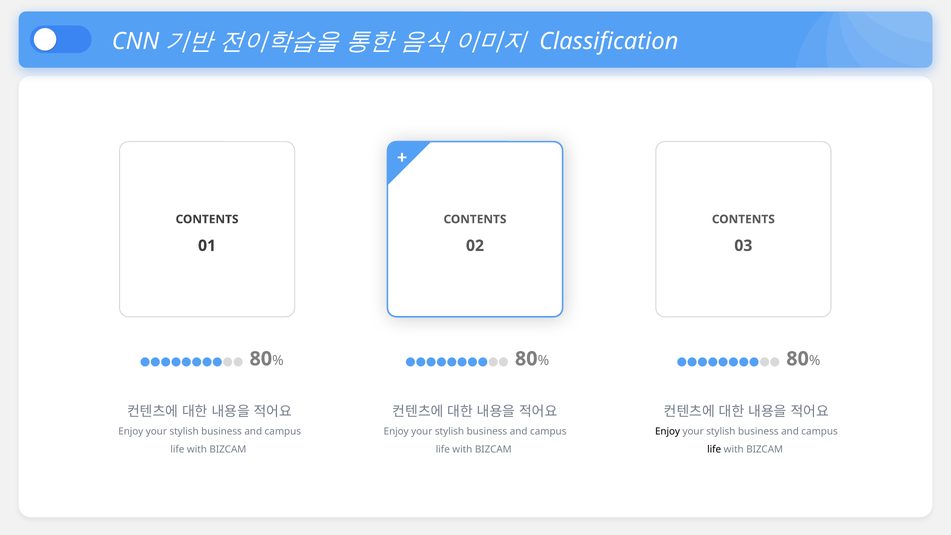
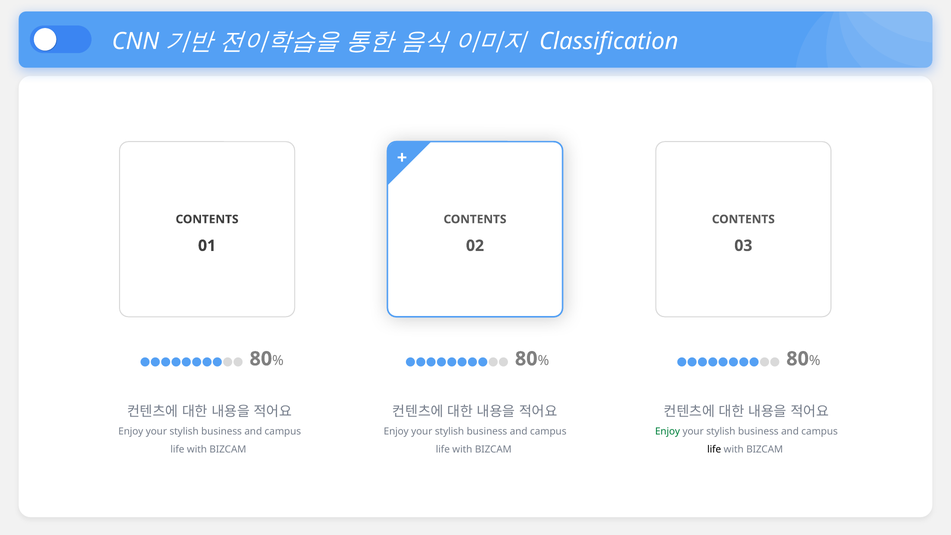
Enjoy at (668, 432) colour: black -> green
